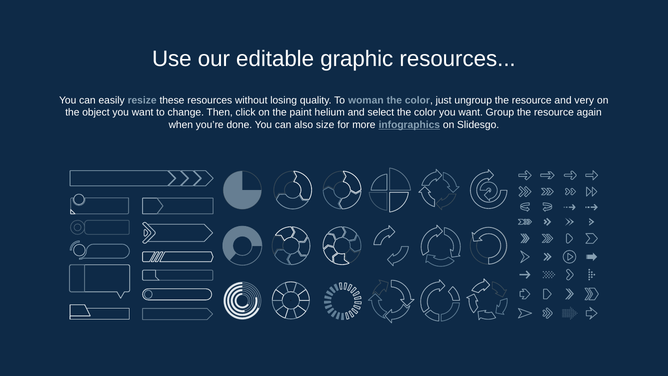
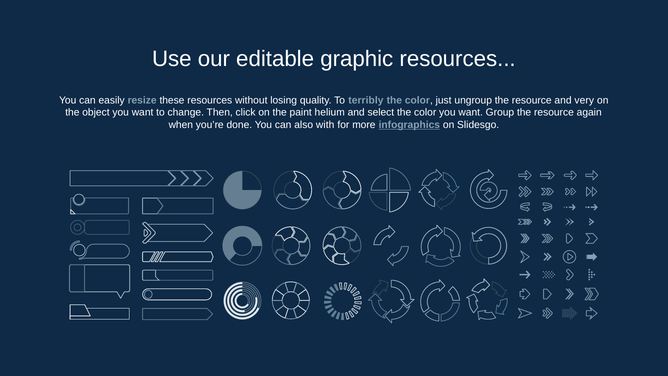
woman: woman -> terribly
size: size -> with
